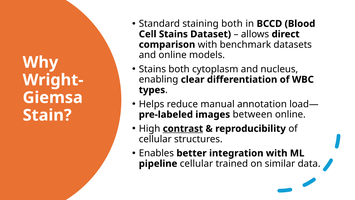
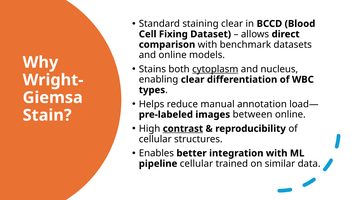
staining both: both -> clear
Cell Stains: Stains -> Fixing
cytoplasm underline: none -> present
